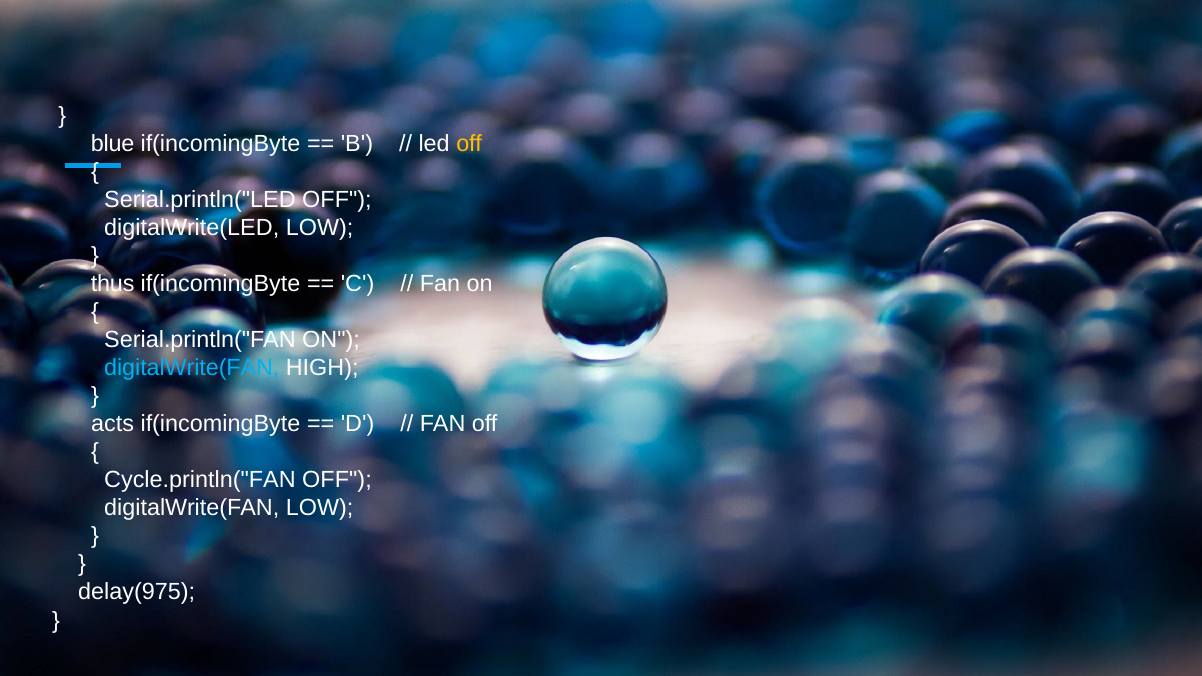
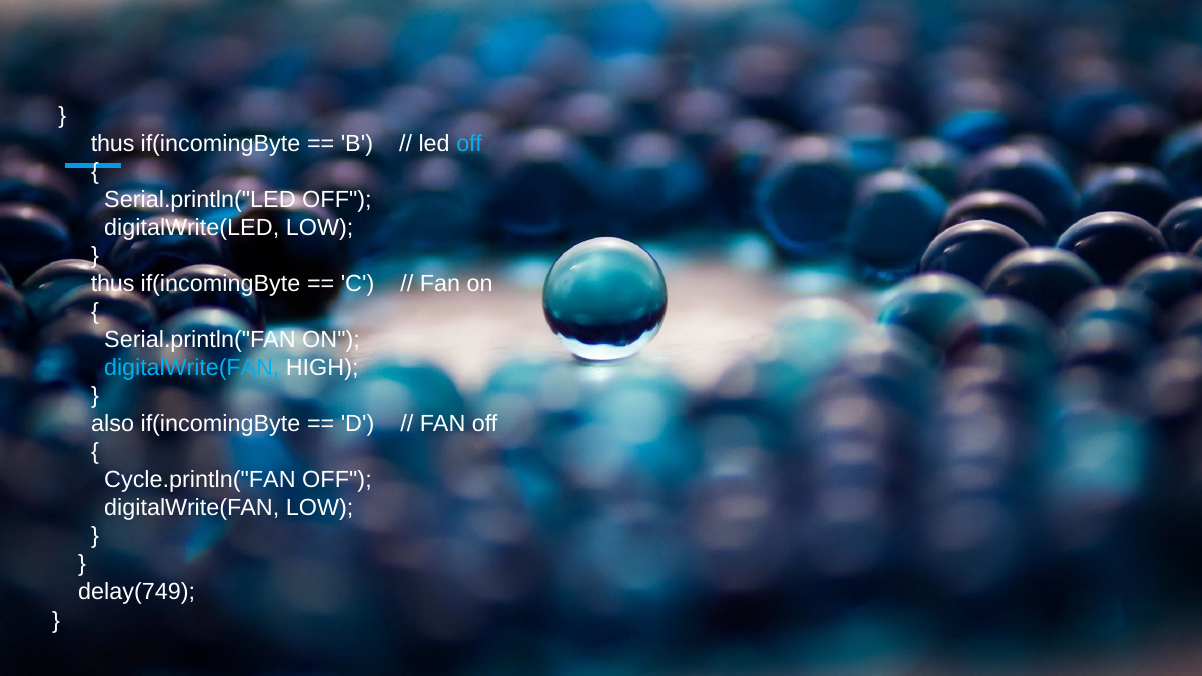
blue at (113, 143): blue -> thus
off at (469, 143) colour: yellow -> light blue
acts: acts -> also
delay(975: delay(975 -> delay(749
